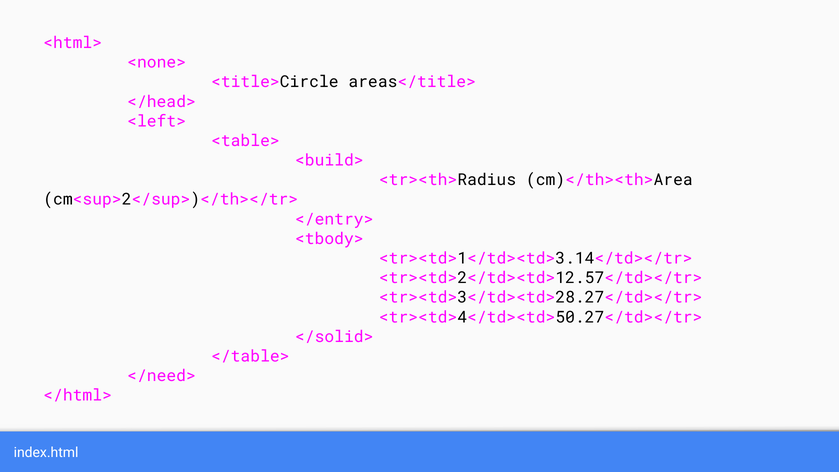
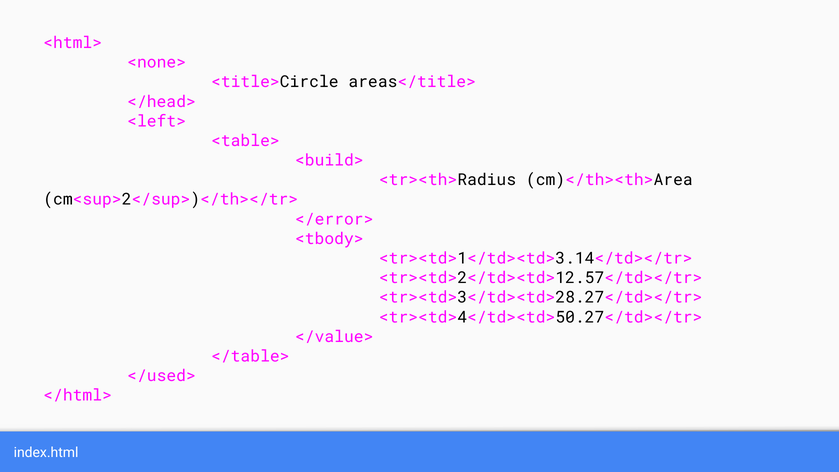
</entry>: </entry> -> </error>
</solid>: </solid> -> </value>
</need>: </need> -> </used>
